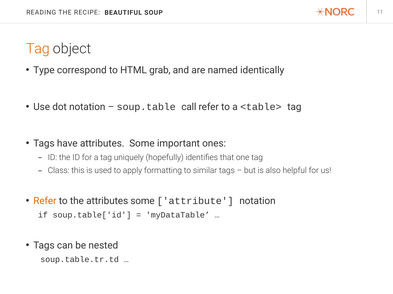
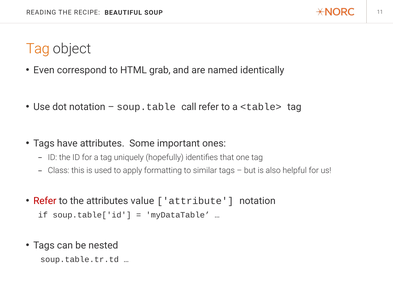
Type: Type -> Even
Refer at (45, 201) colour: orange -> red
the attributes some: some -> value
